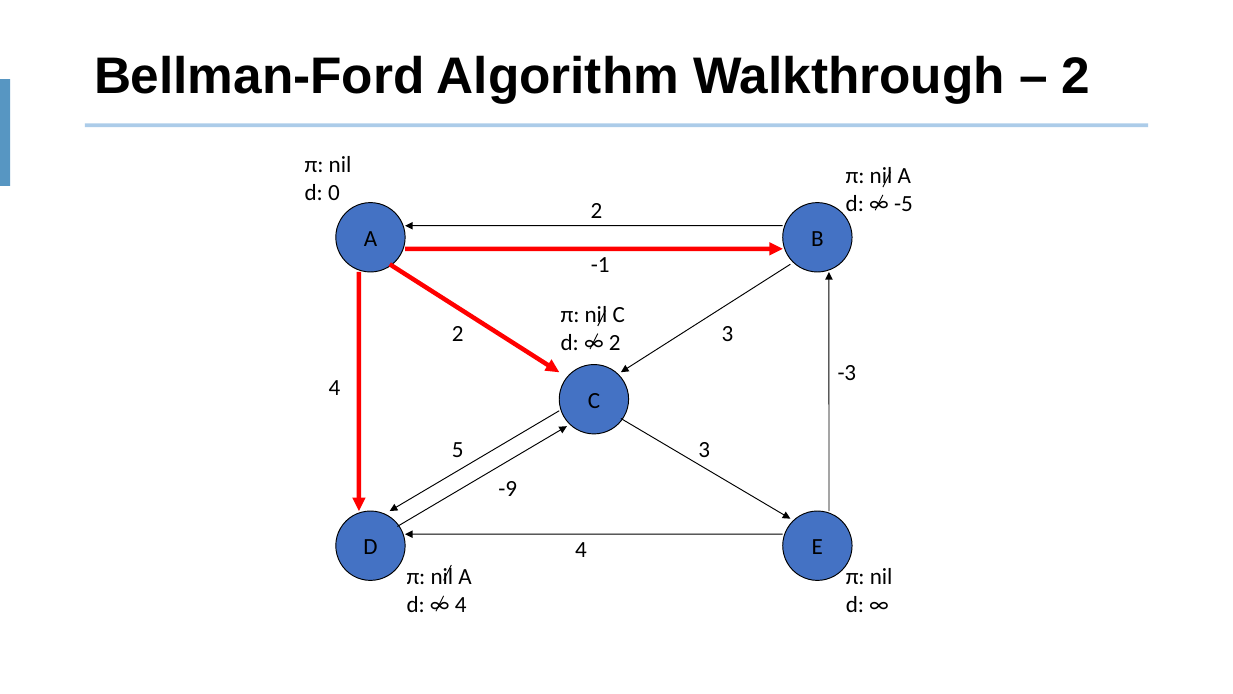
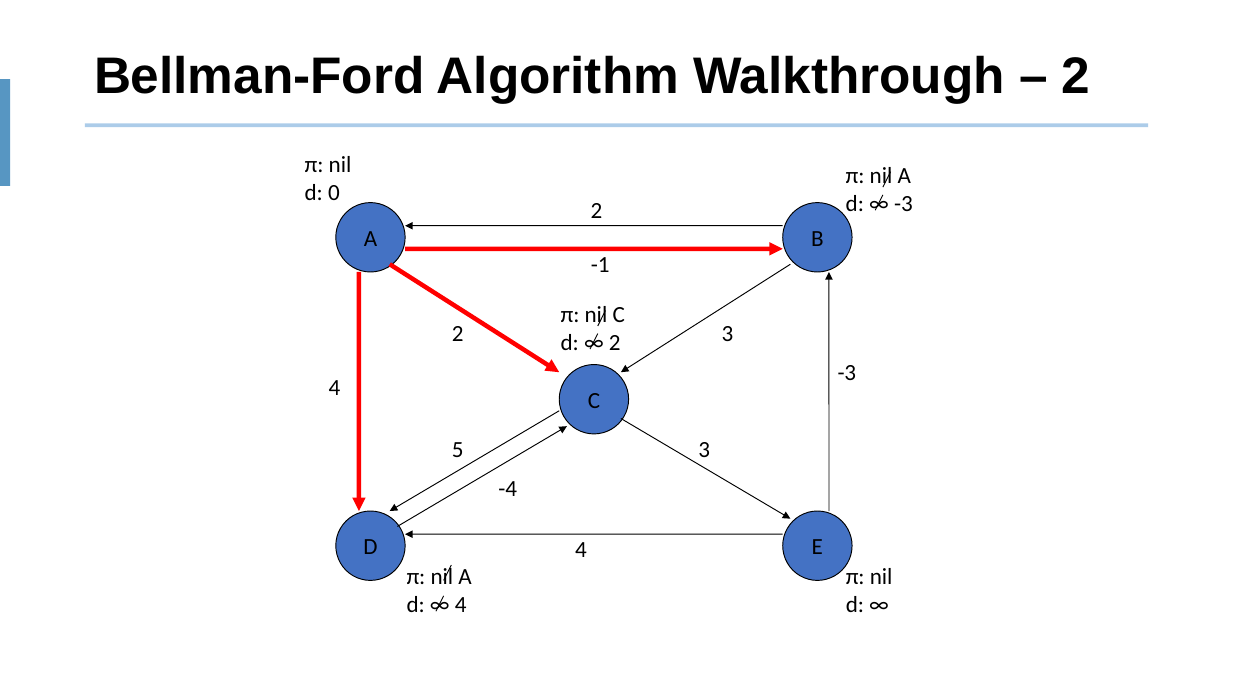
-5 at (903, 204): -5 -> -3
-9: -9 -> -4
